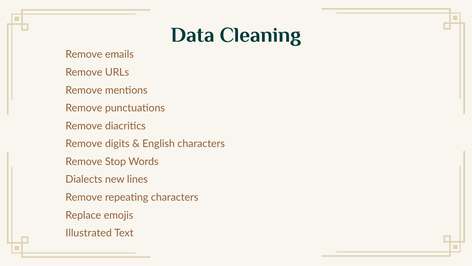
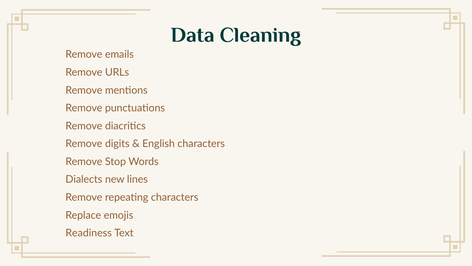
Illustrated: Illustrated -> Readiness
